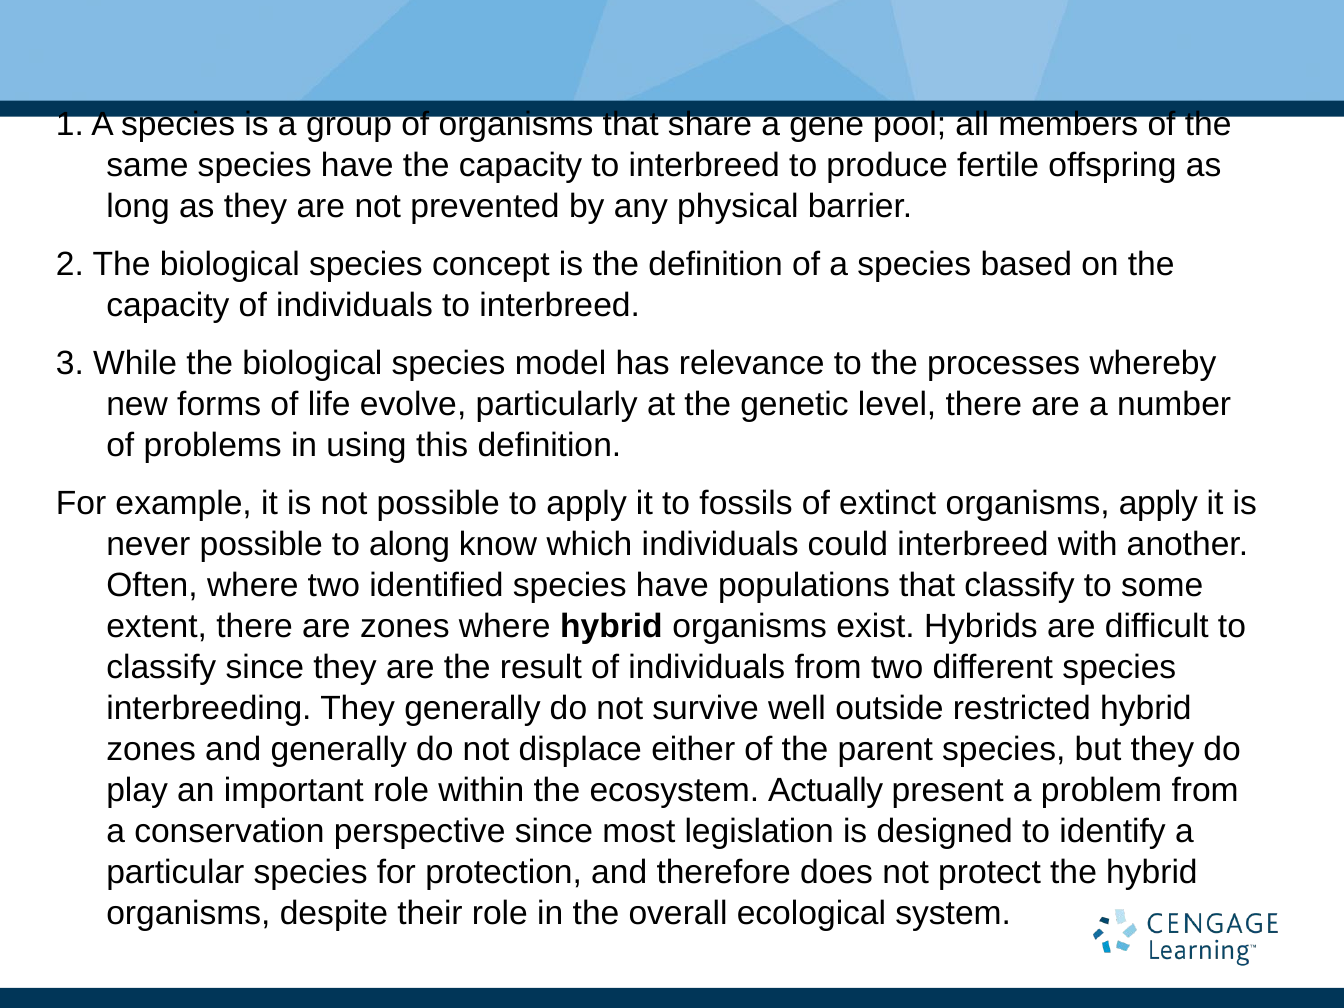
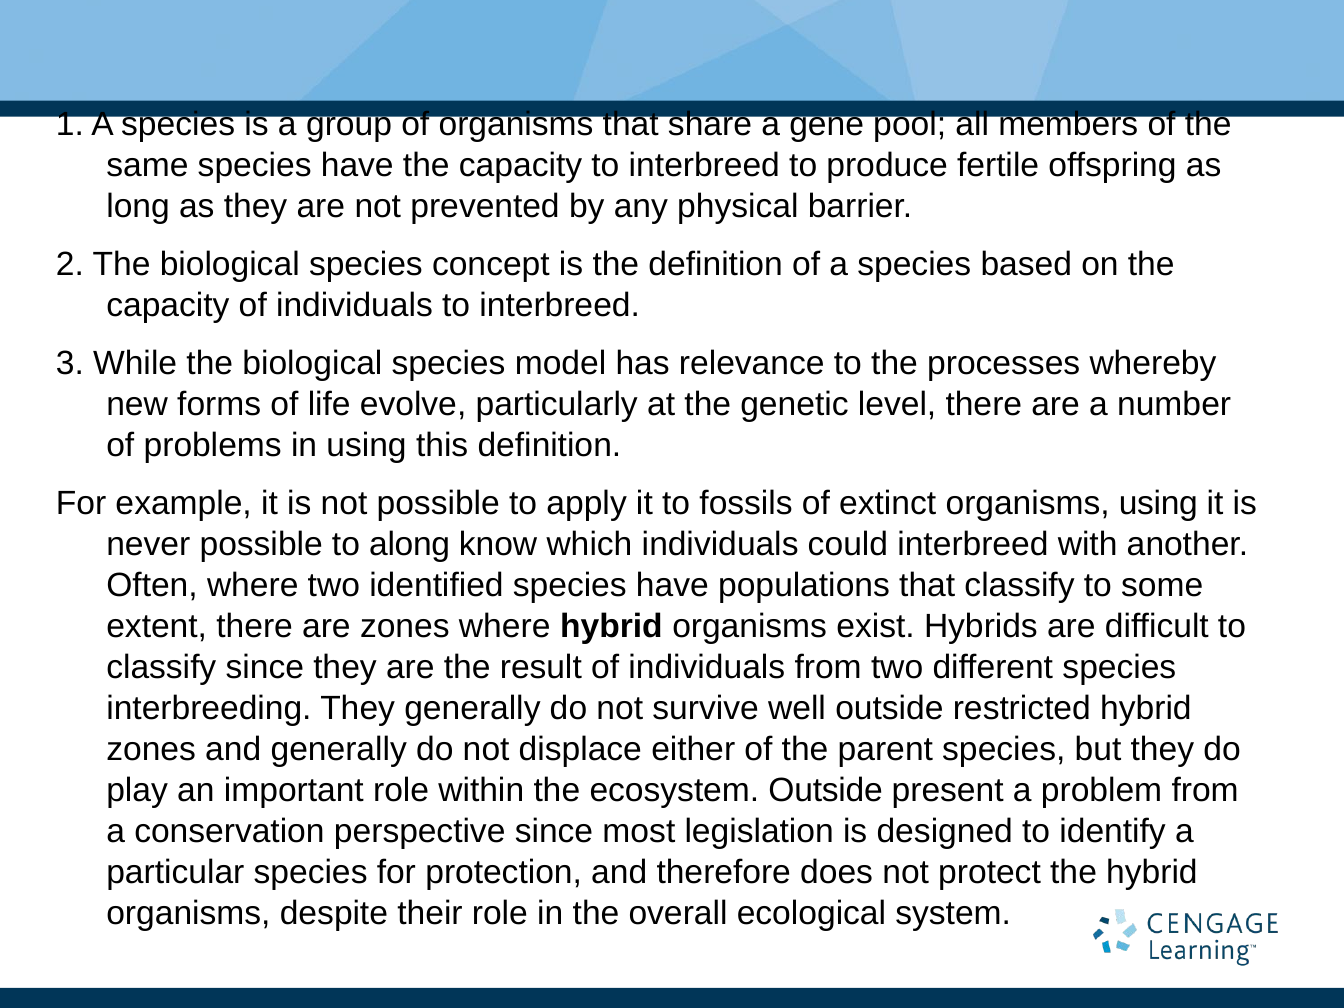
organisms apply: apply -> using
ecosystem Actually: Actually -> Outside
